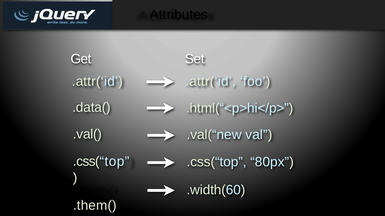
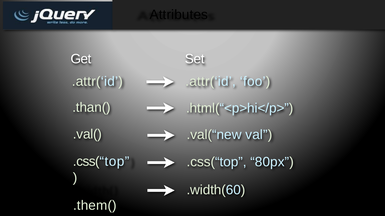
.data(: .data( -> .than(
